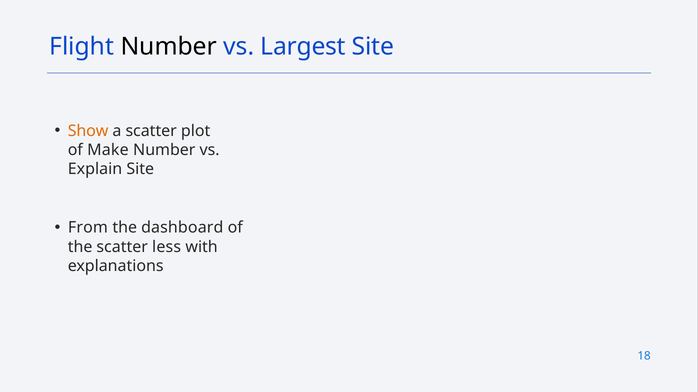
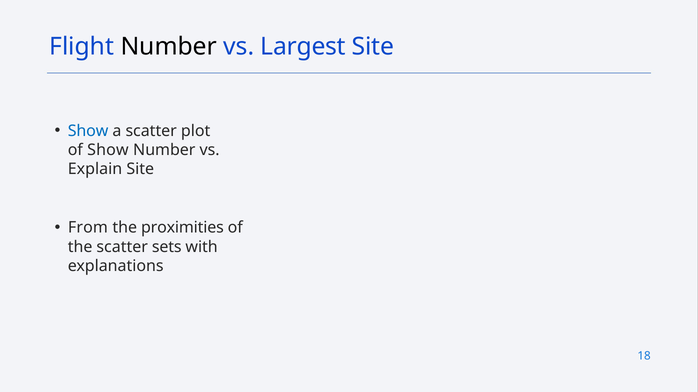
Show at (88, 131) colour: orange -> blue
of Make: Make -> Show
dashboard: dashboard -> proximities
less: less -> sets
